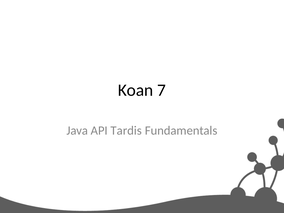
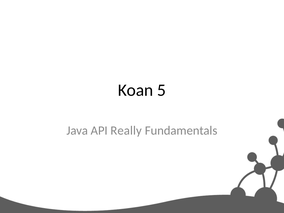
7: 7 -> 5
Tardis: Tardis -> Really
